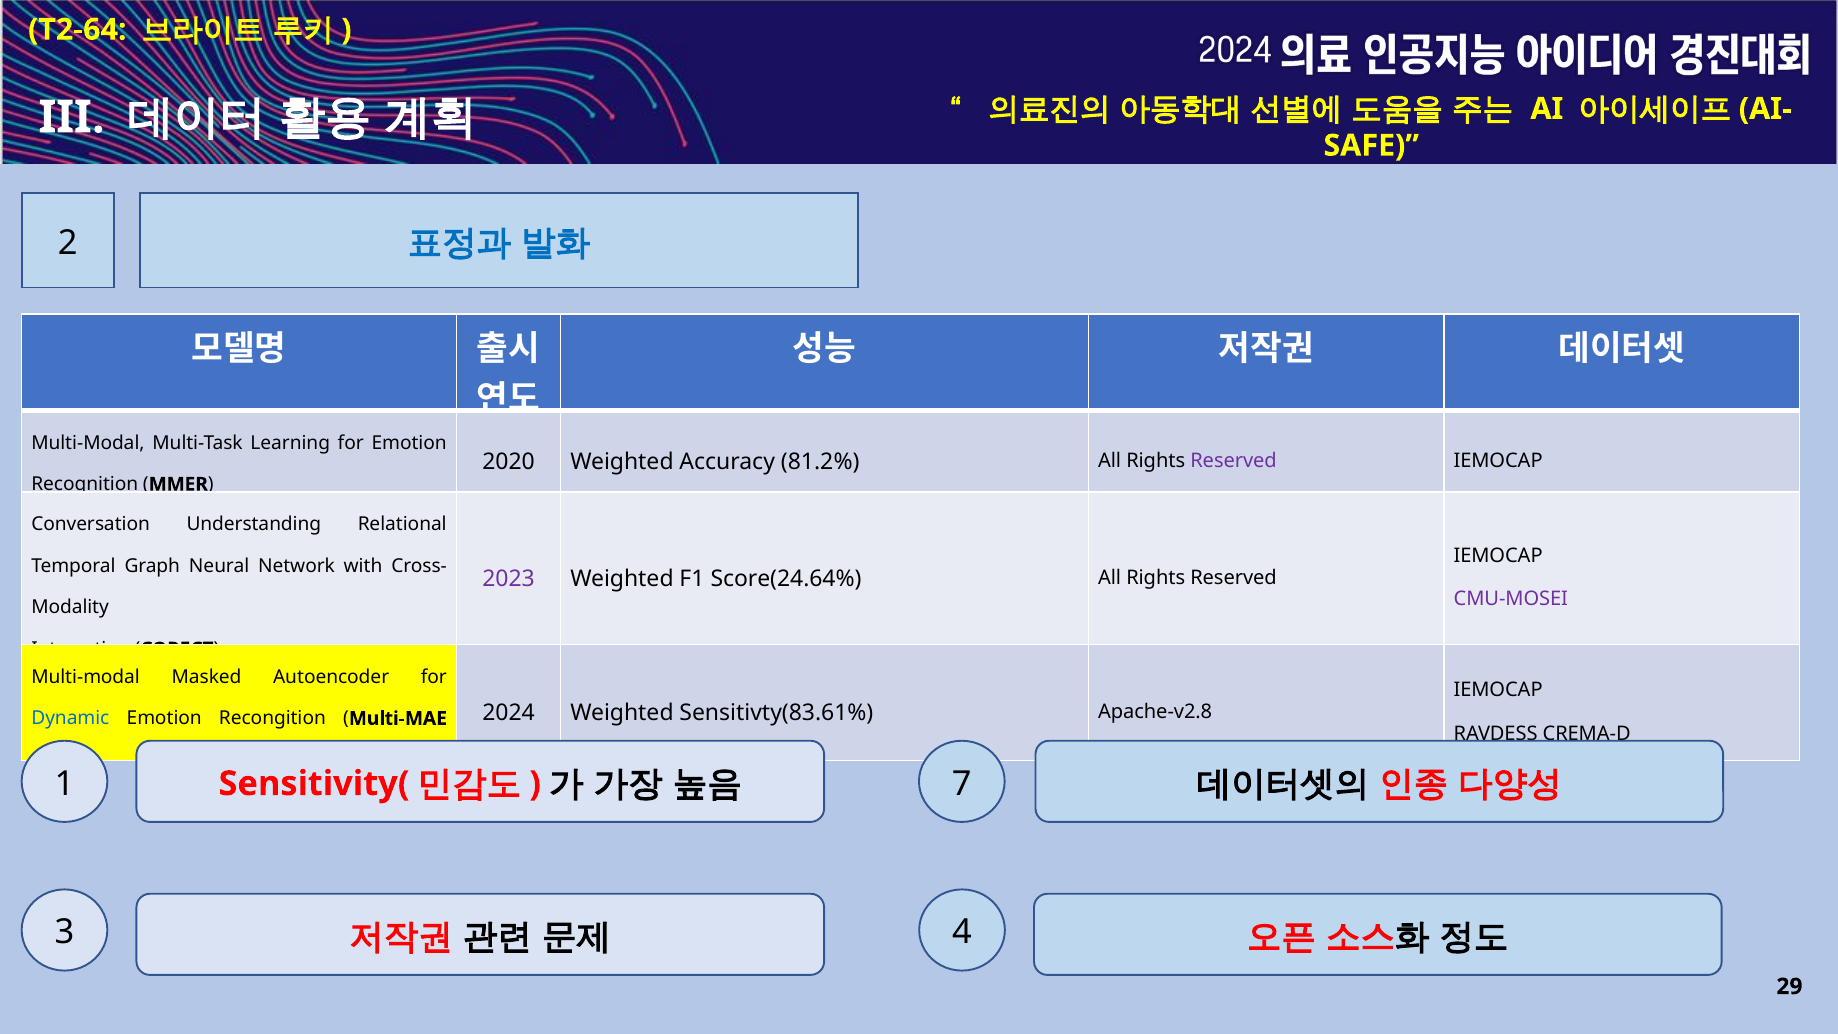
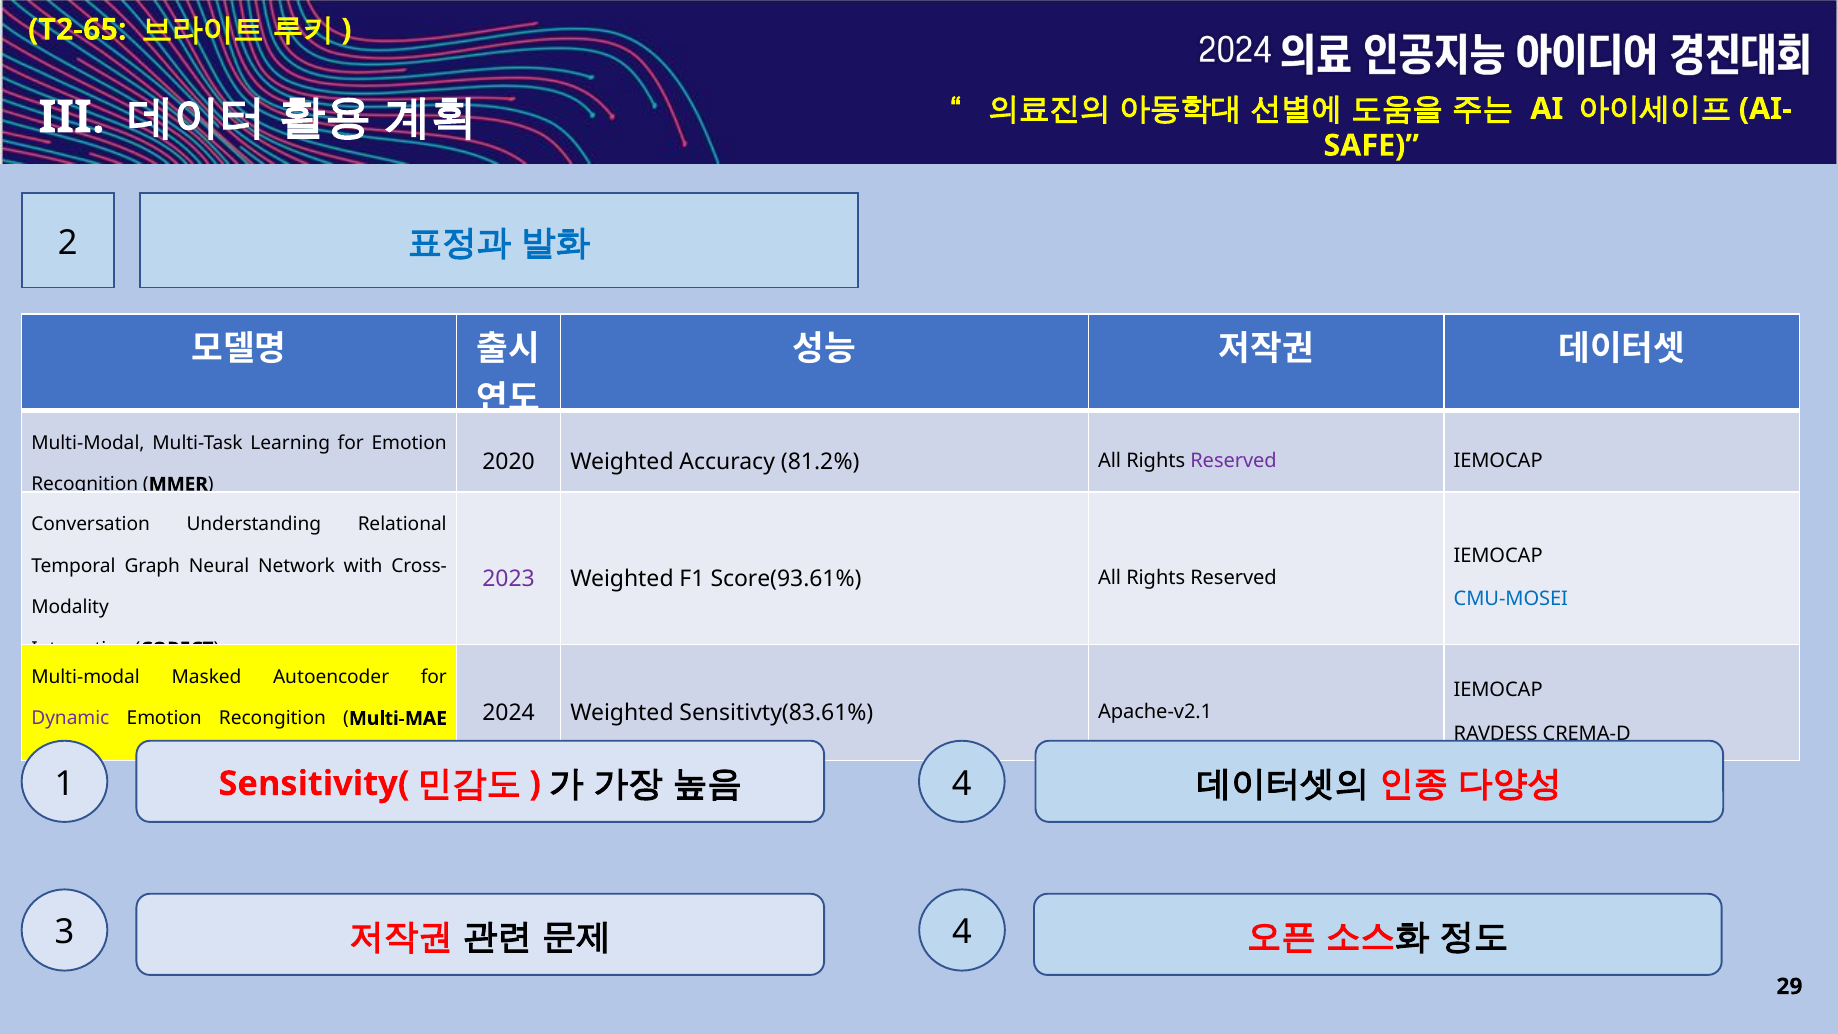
T2-64: T2-64 -> T2-65
Score(24.64%: Score(24.64% -> Score(93.61%
CMU-MOSEI colour: purple -> blue
Apache-v2.8: Apache-v2.8 -> Apache-v2.1
Dynamic colour: blue -> purple
1 7: 7 -> 4
